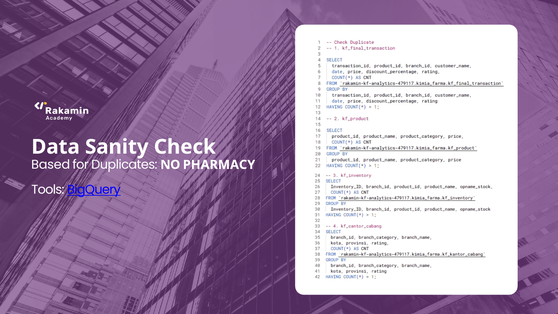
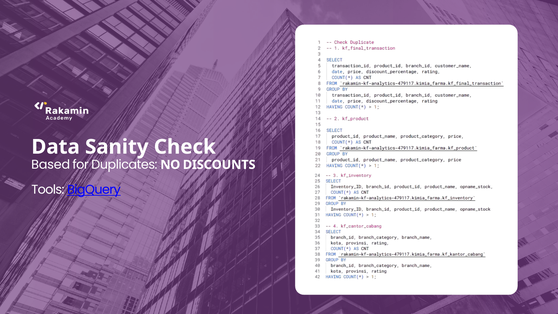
PHARMACY: PHARMACY -> DISCOUNTS
